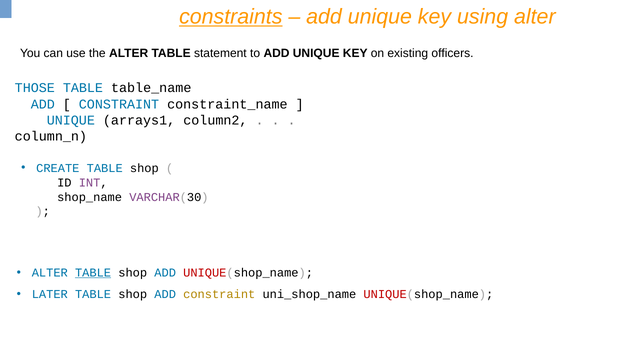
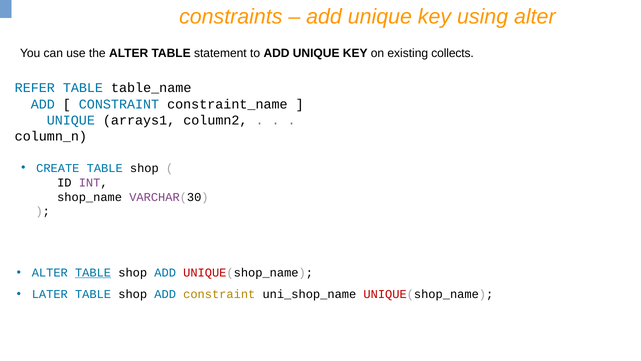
constraints underline: present -> none
officers: officers -> collects
THOSE: THOSE -> REFER
